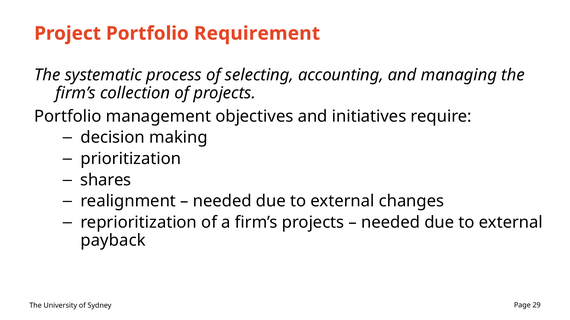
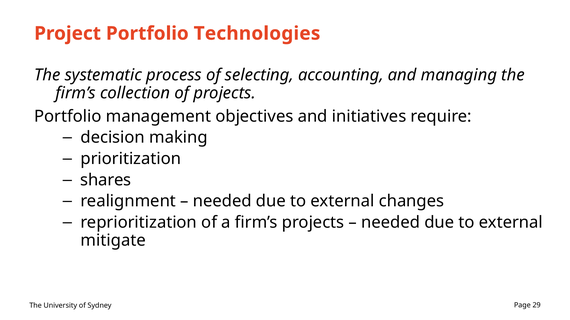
Requirement: Requirement -> Technologies
payback: payback -> mitigate
